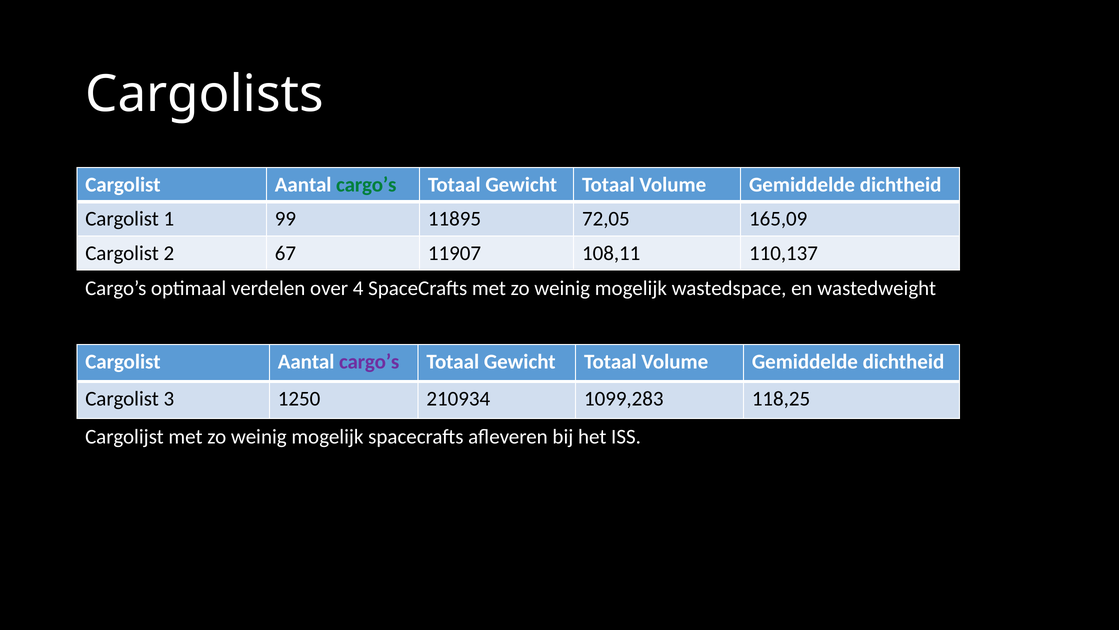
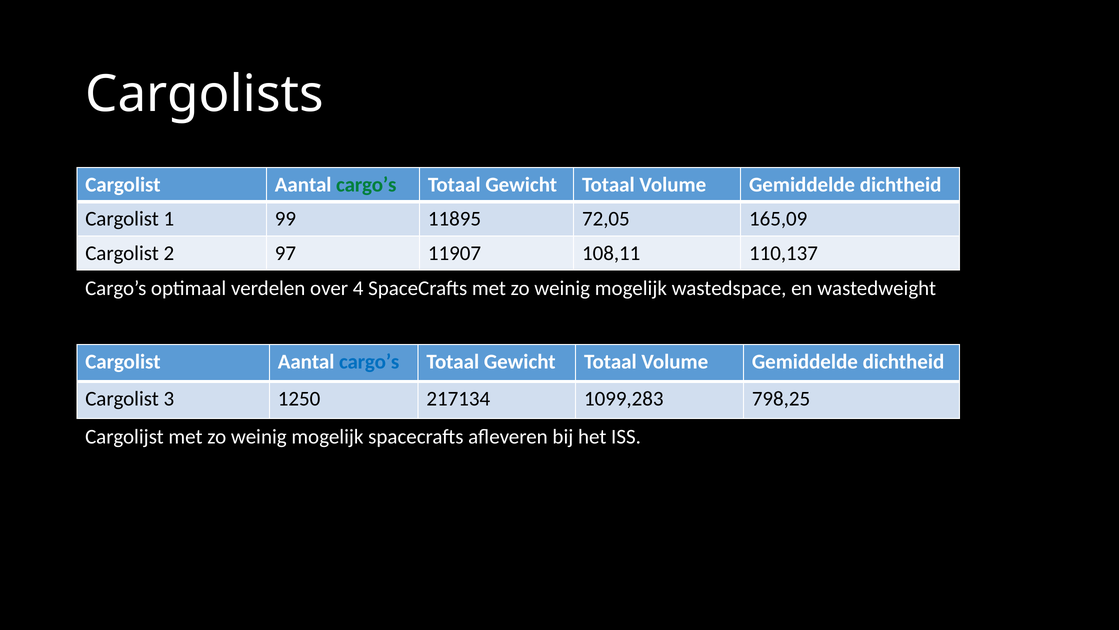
67: 67 -> 97
cargo’s at (369, 362) colour: purple -> blue
210934: 210934 -> 217134
118,25: 118,25 -> 798,25
